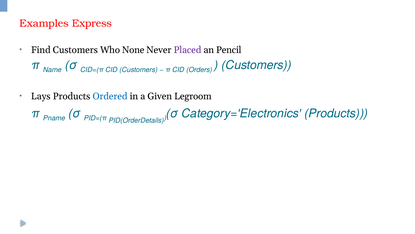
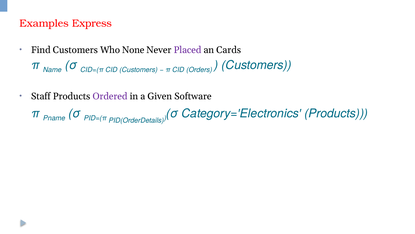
Pencil: Pencil -> Cards
Lays: Lays -> Staff
Ordered colour: blue -> purple
Legroom: Legroom -> Software
